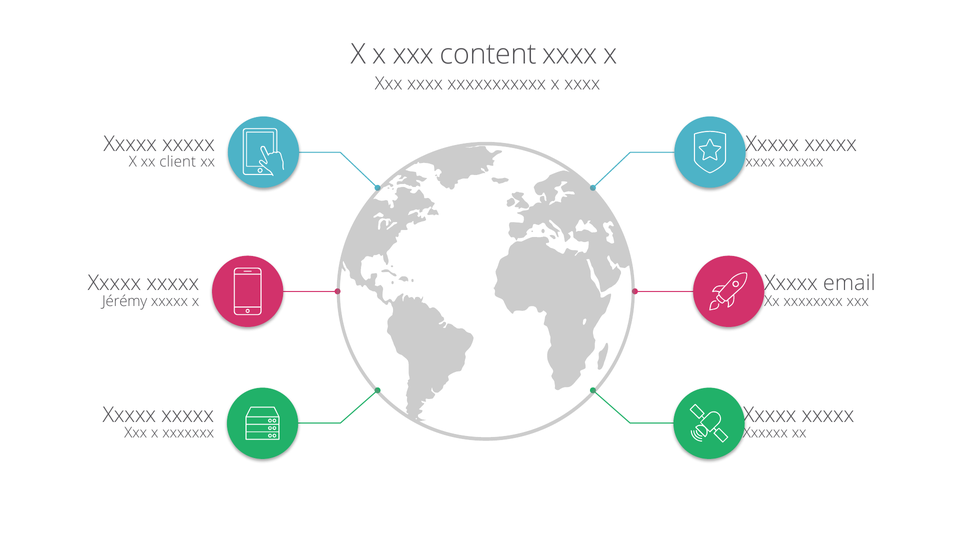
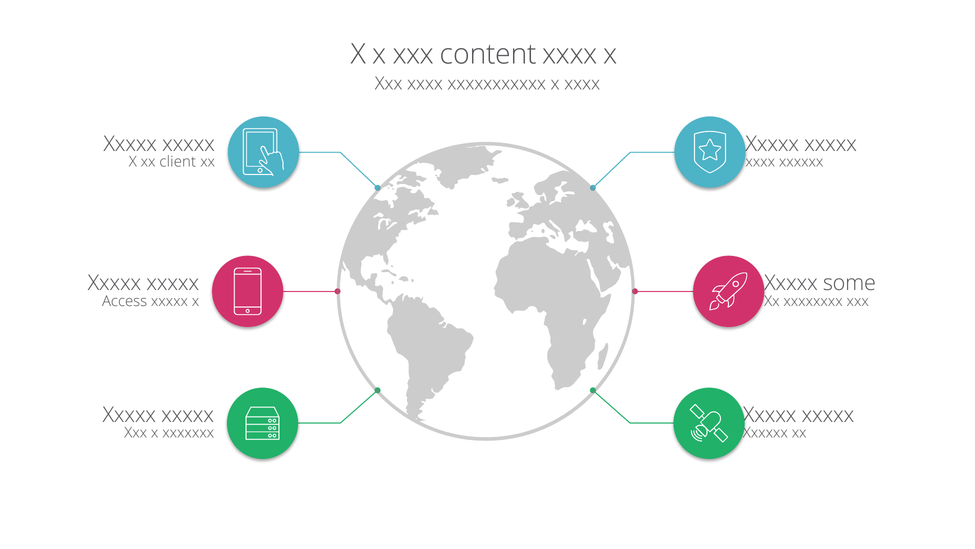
email: email -> some
Jérémy: Jérémy -> Access
